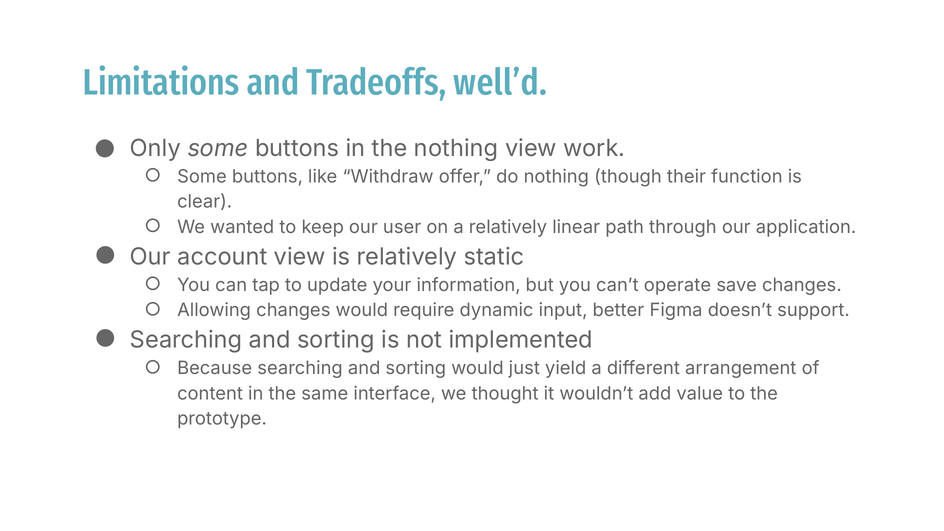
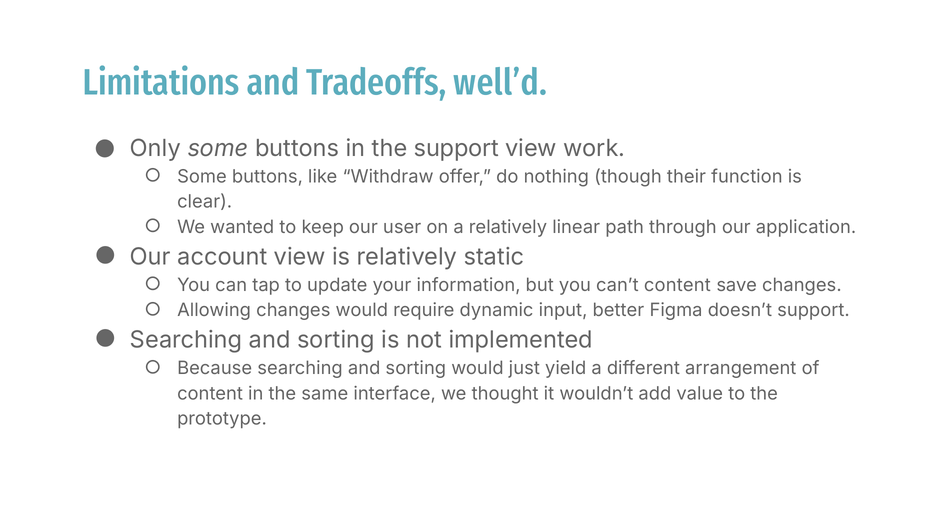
the nothing: nothing -> support
can’t operate: operate -> content
